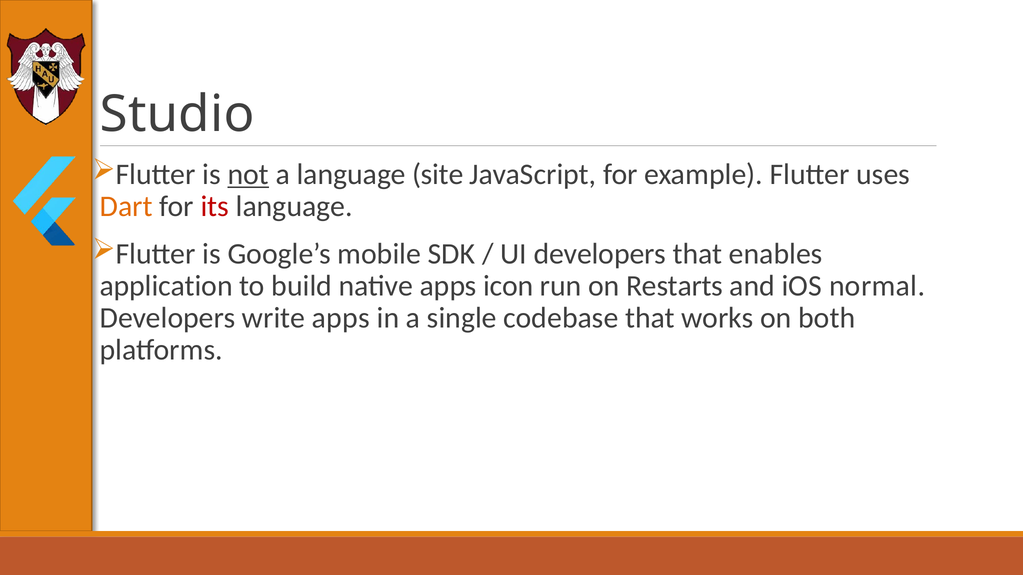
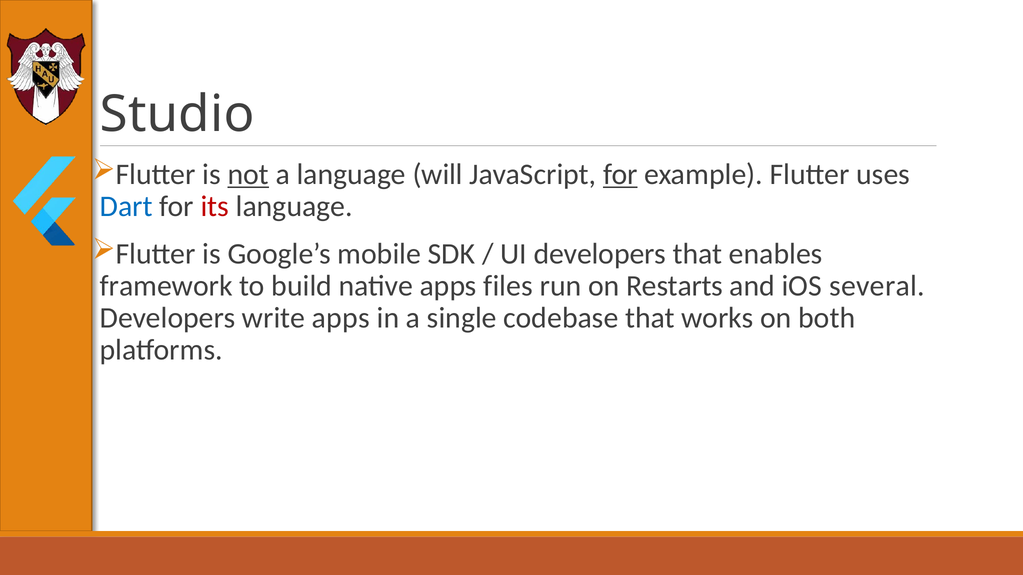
site: site -> will
for at (620, 175) underline: none -> present
Dart colour: orange -> blue
application: application -> framework
icon: icon -> files
normal: normal -> several
